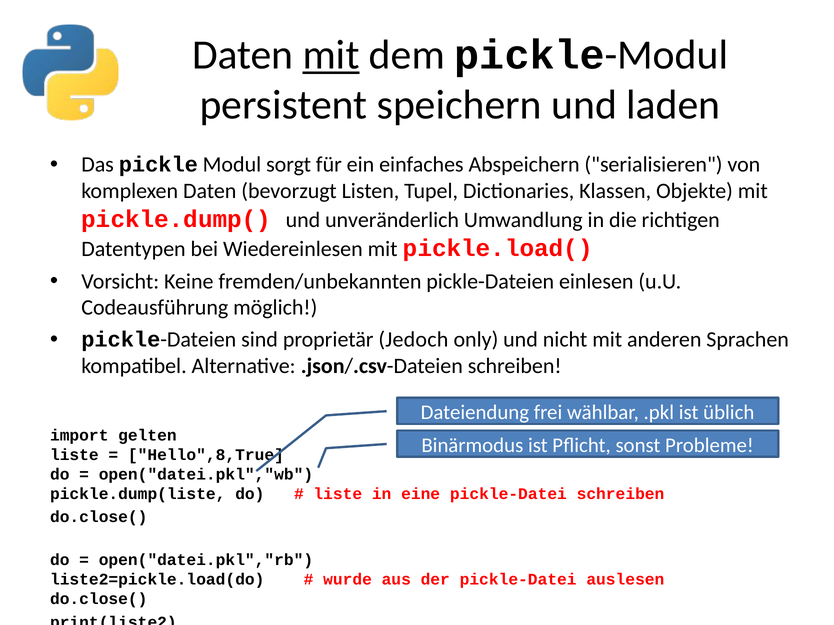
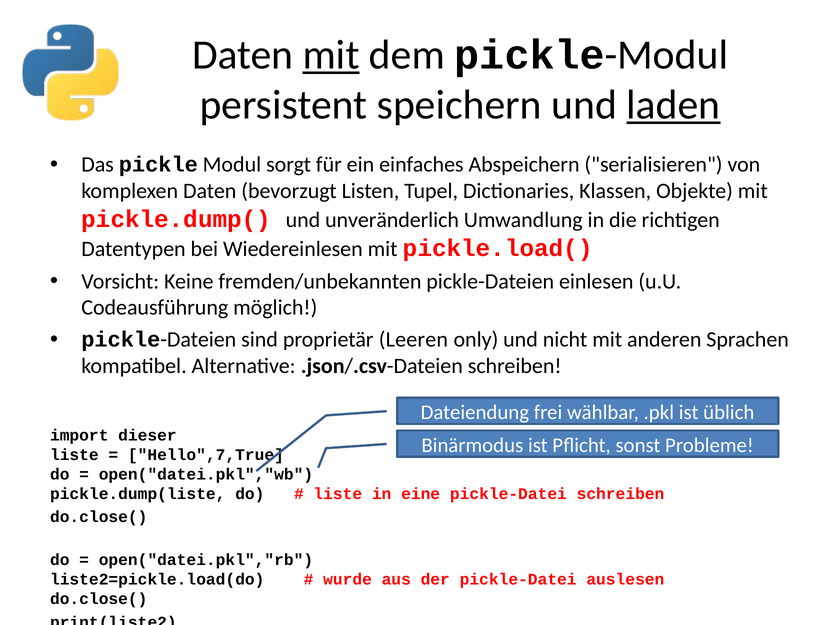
laden underline: none -> present
Jedoch: Jedoch -> Leeren
gelten: gelten -> dieser
Hello",8,True: Hello",8,True -> Hello",7,True
